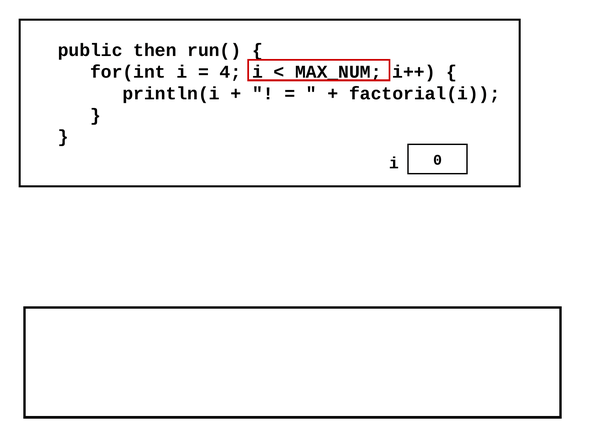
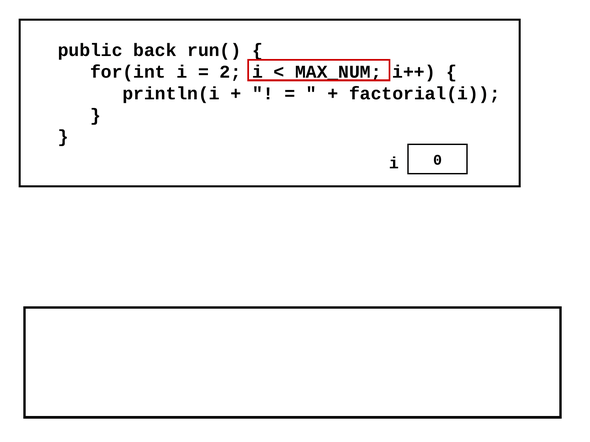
then: then -> back
4: 4 -> 2
